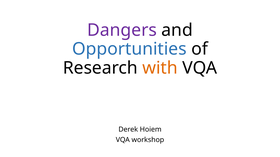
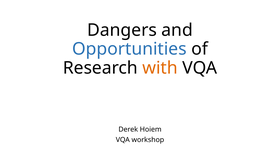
Dangers colour: purple -> black
